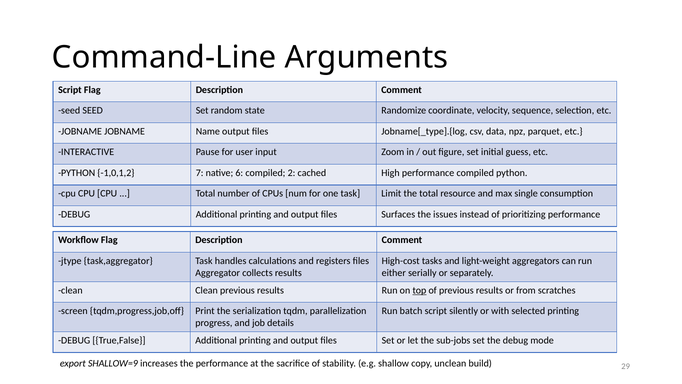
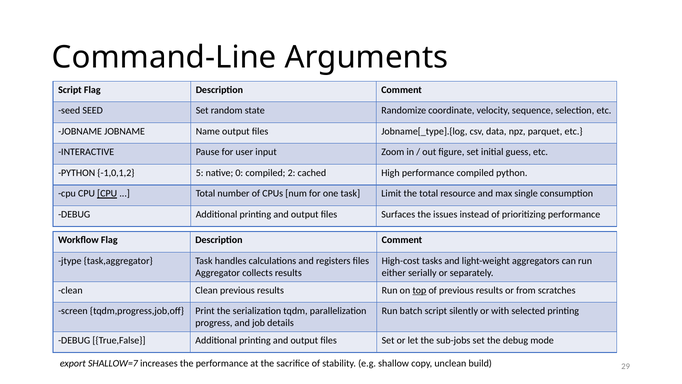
7: 7 -> 5
6: 6 -> 0
CPU at (107, 194) underline: none -> present
SHALLOW=9: SHALLOW=9 -> SHALLOW=7
